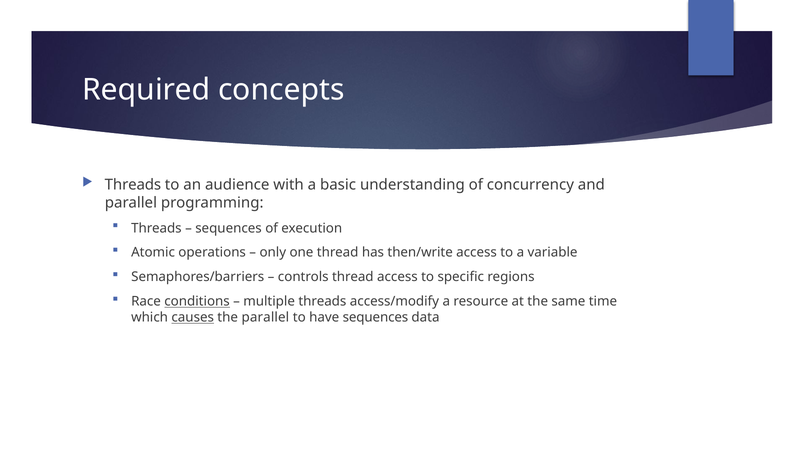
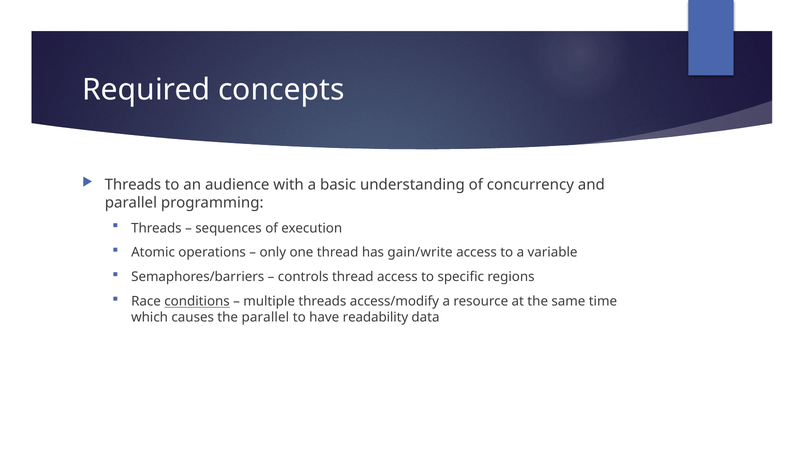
then/write: then/write -> gain/write
causes underline: present -> none
have sequences: sequences -> readability
